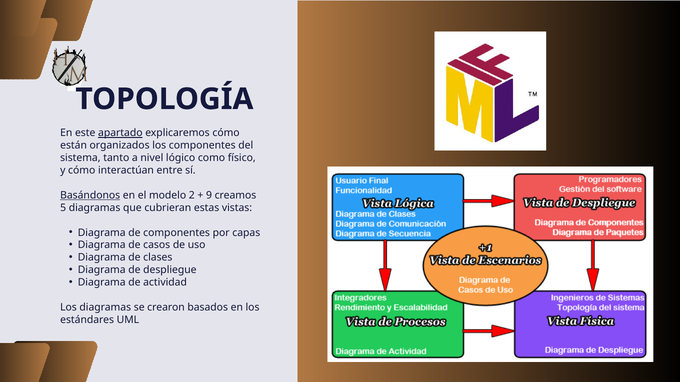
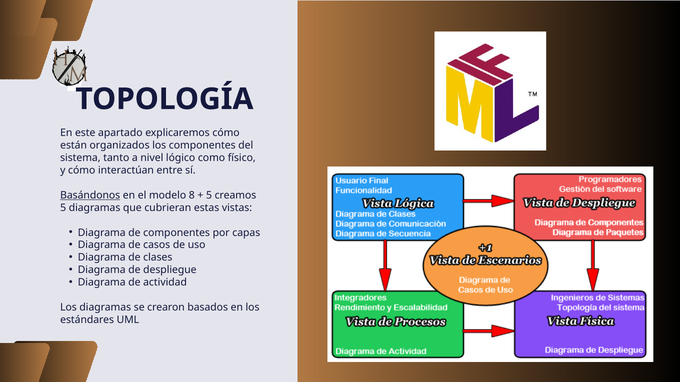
apartado underline: present -> none
2: 2 -> 8
9 at (209, 196): 9 -> 5
